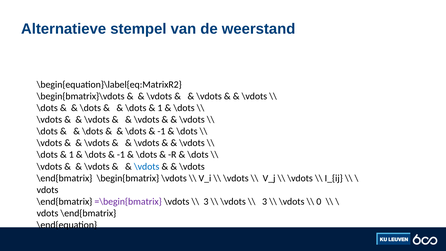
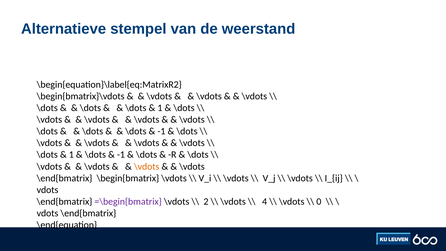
\vdots at (147, 166) colour: blue -> orange
3 at (206, 202): 3 -> 2
3 at (265, 202): 3 -> 4
